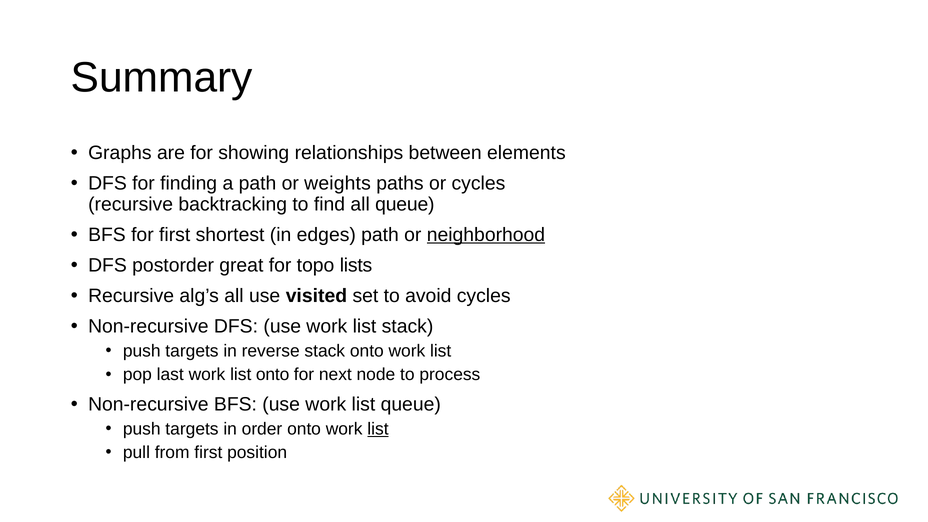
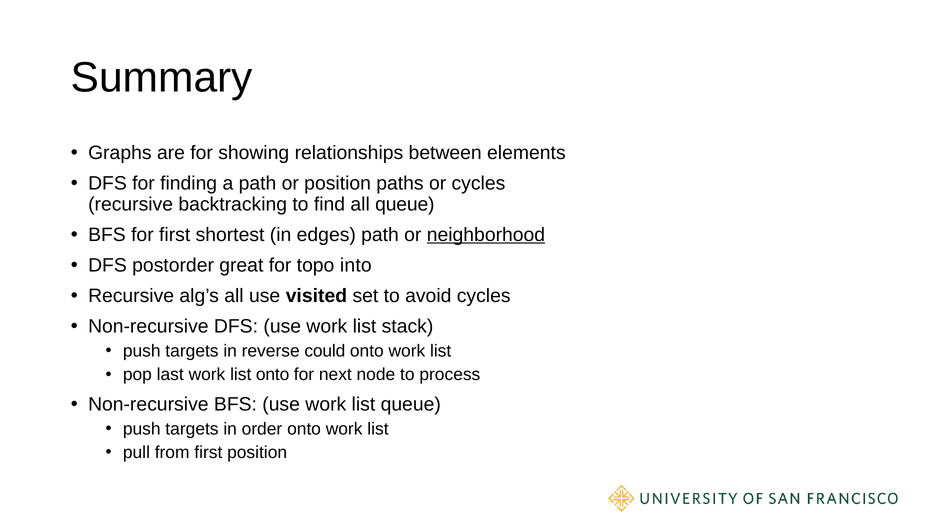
or weights: weights -> position
lists: lists -> into
reverse stack: stack -> could
list at (378, 429) underline: present -> none
